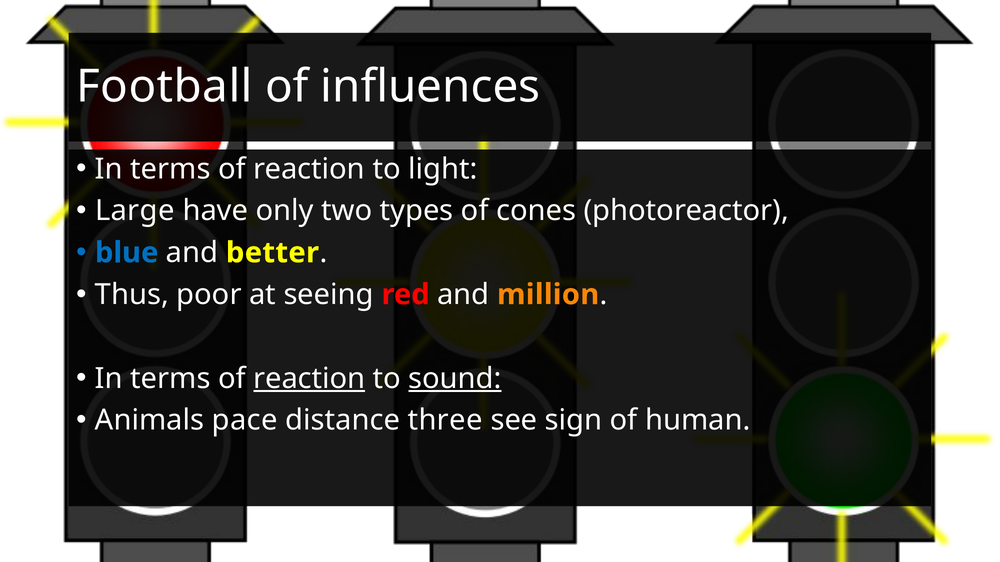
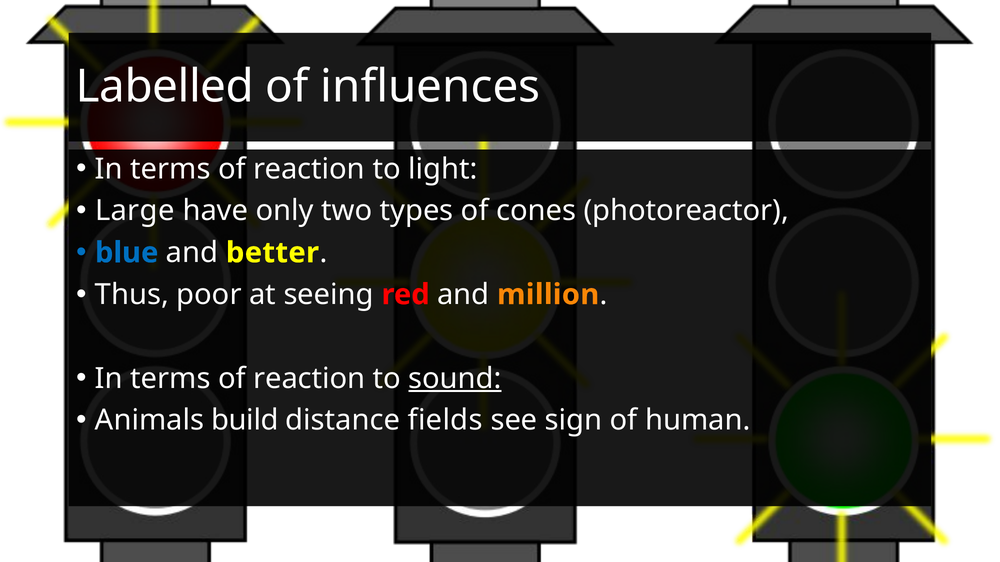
Football: Football -> Labelled
reaction at (309, 379) underline: present -> none
pace: pace -> build
three: three -> fields
